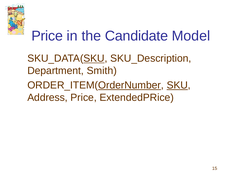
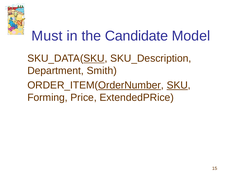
Price at (47, 36): Price -> Must
Address: Address -> Forming
